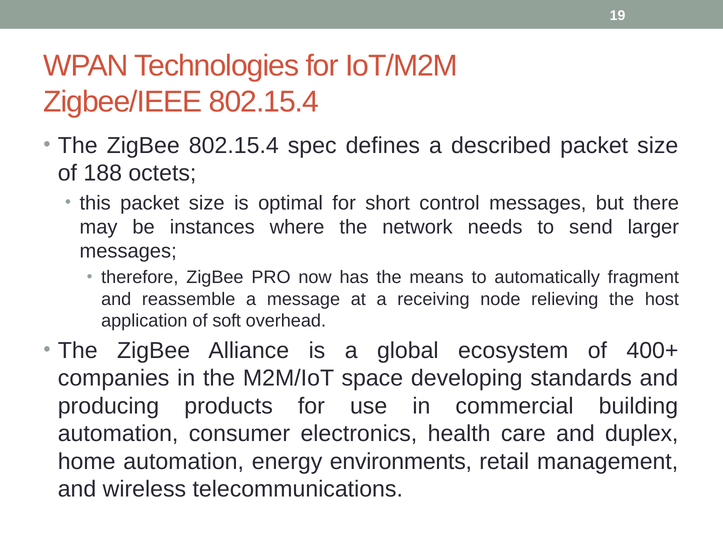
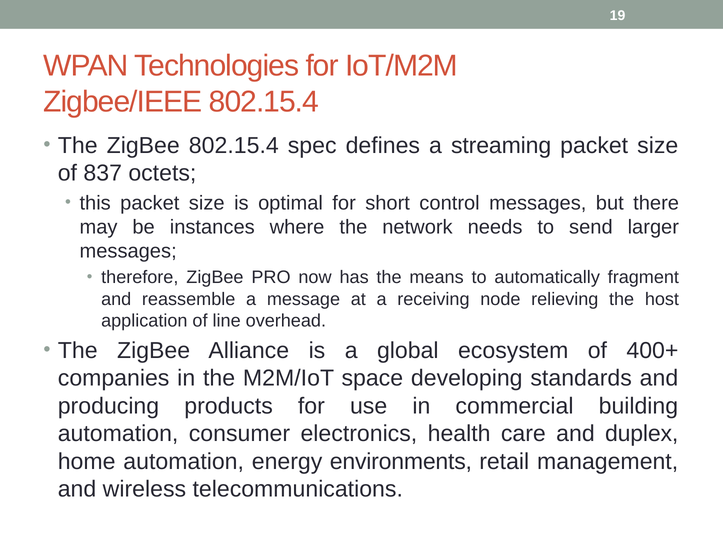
described: described -> streaming
188: 188 -> 837
soft: soft -> line
